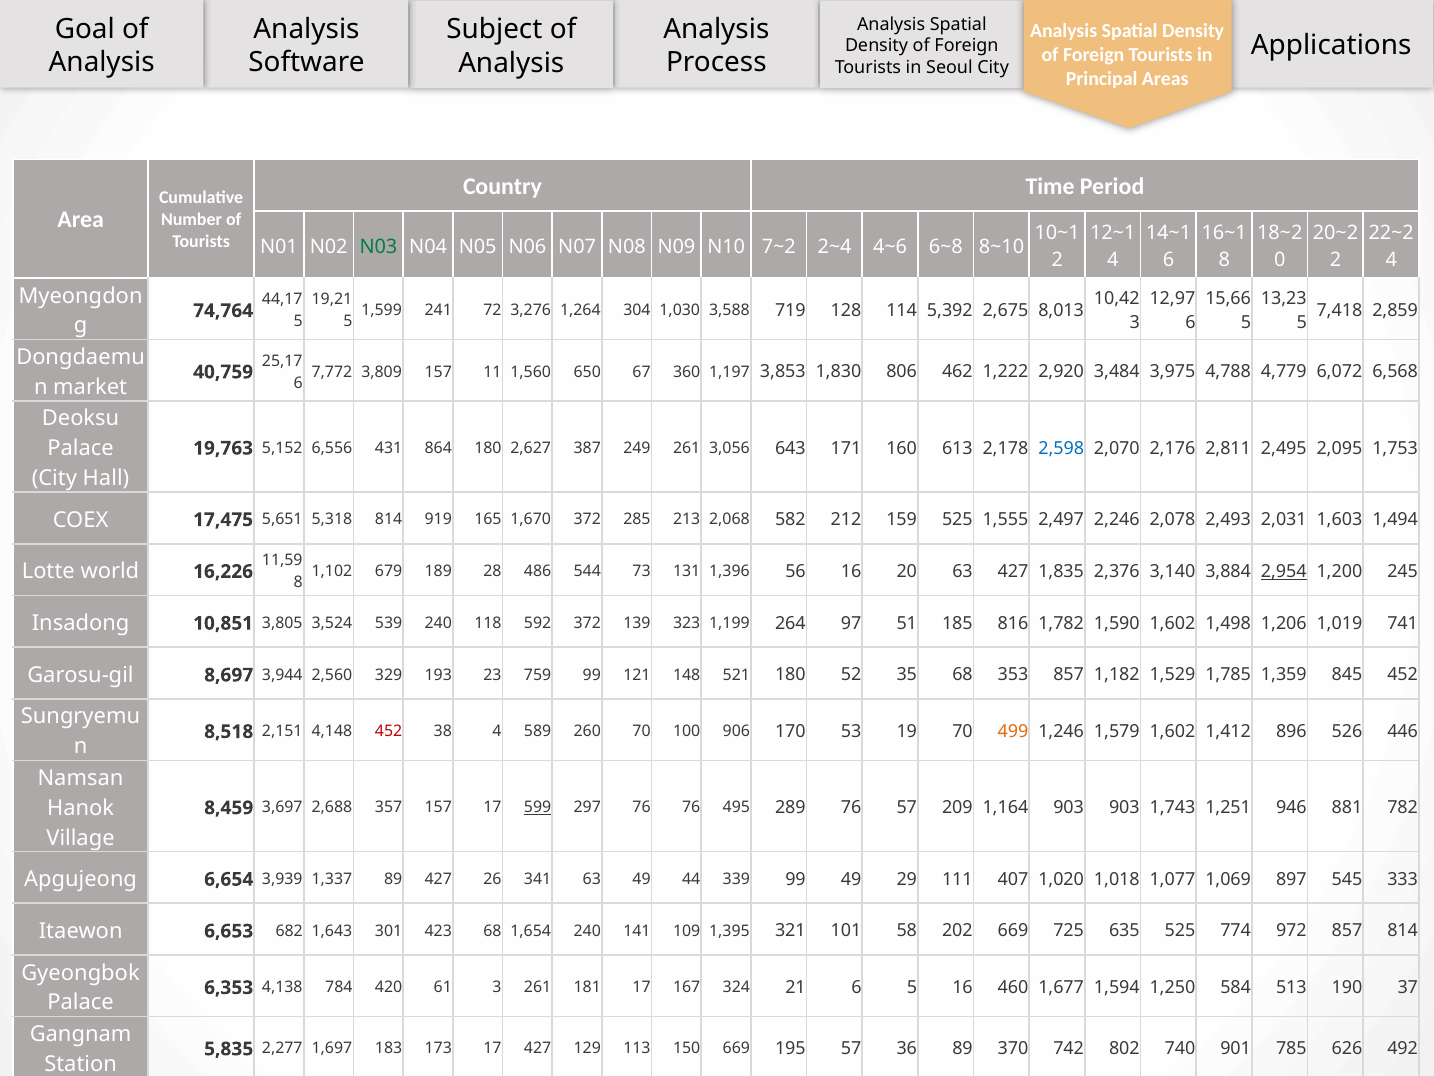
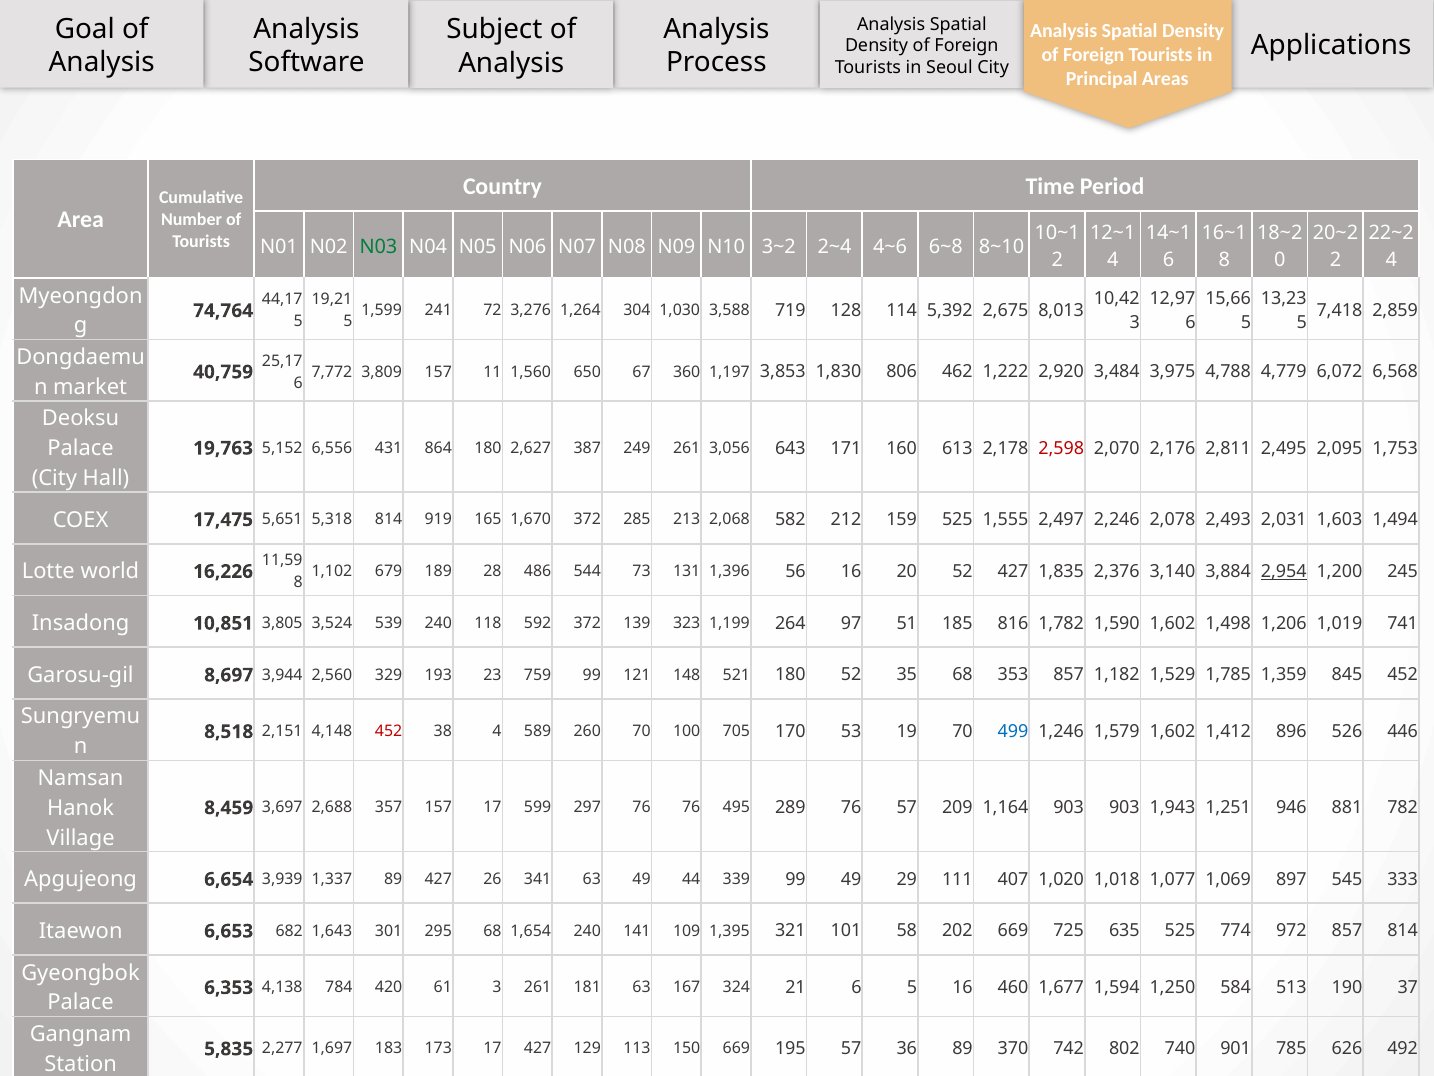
7~2: 7~2 -> 3~2
2,598 colour: blue -> red
20 63: 63 -> 52
906: 906 -> 705
499 colour: orange -> blue
599 underline: present -> none
1,743: 1,743 -> 1,943
423: 423 -> 295
181 17: 17 -> 63
